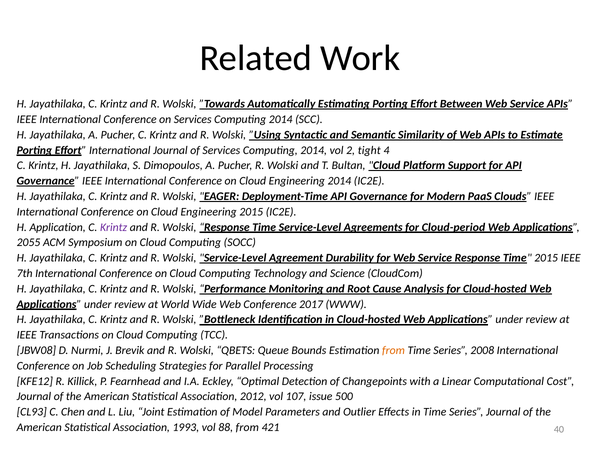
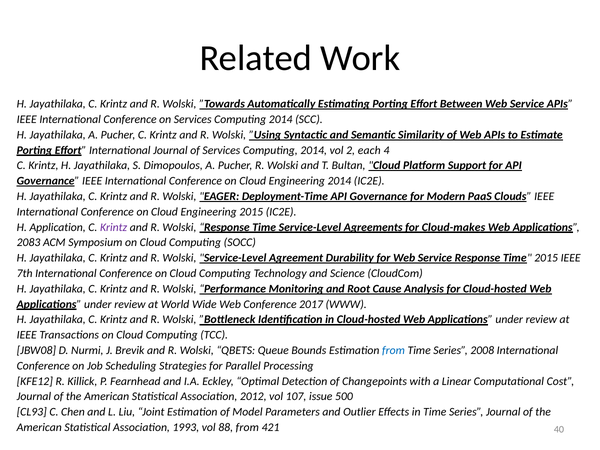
tight: tight -> each
Cloud-period: Cloud-period -> Cloud-makes
2055: 2055 -> 2083
from at (393, 350) colour: orange -> blue
